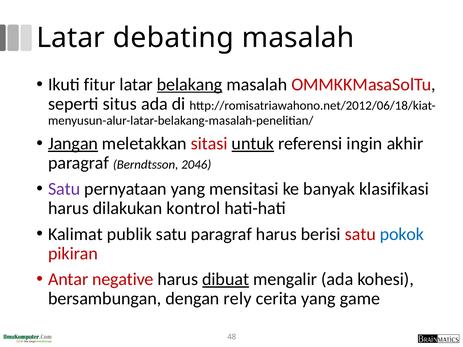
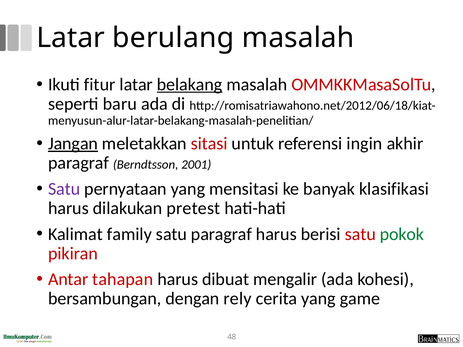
debating: debating -> berulang
situs: situs -> baru
untuk underline: present -> none
2046: 2046 -> 2001
kontrol: kontrol -> pretest
publik: publik -> family
pokok colour: blue -> green
negative: negative -> tahapan
dibuat underline: present -> none
